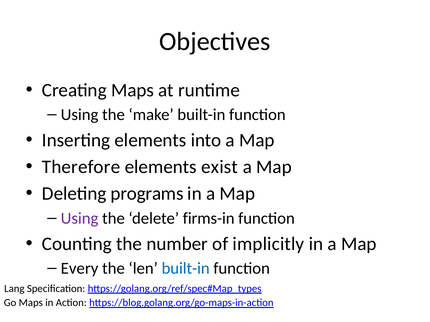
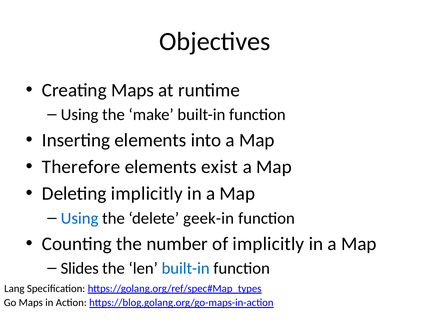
Deleting programs: programs -> implicitly
Using at (80, 219) colour: purple -> blue
firms-in: firms-in -> geek-in
Every: Every -> Slides
